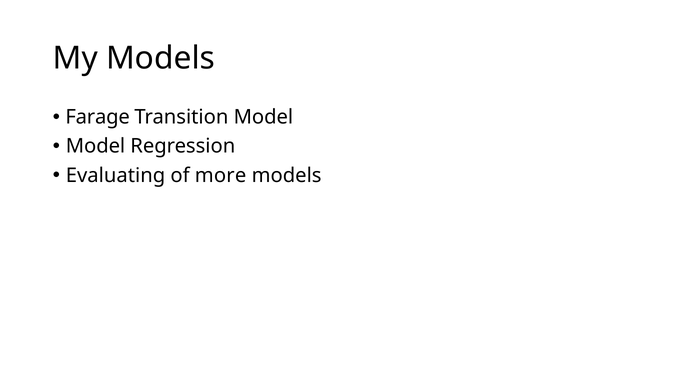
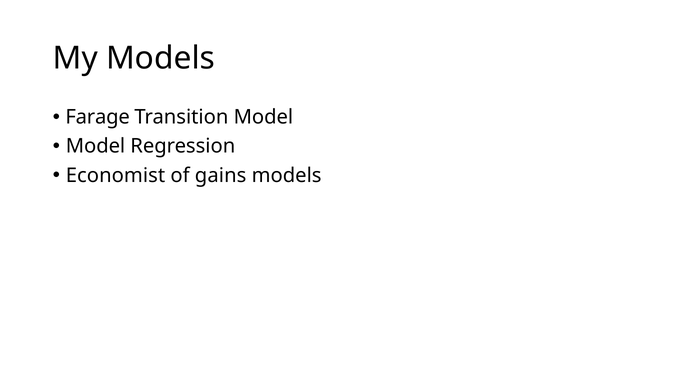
Evaluating: Evaluating -> Economist
more: more -> gains
